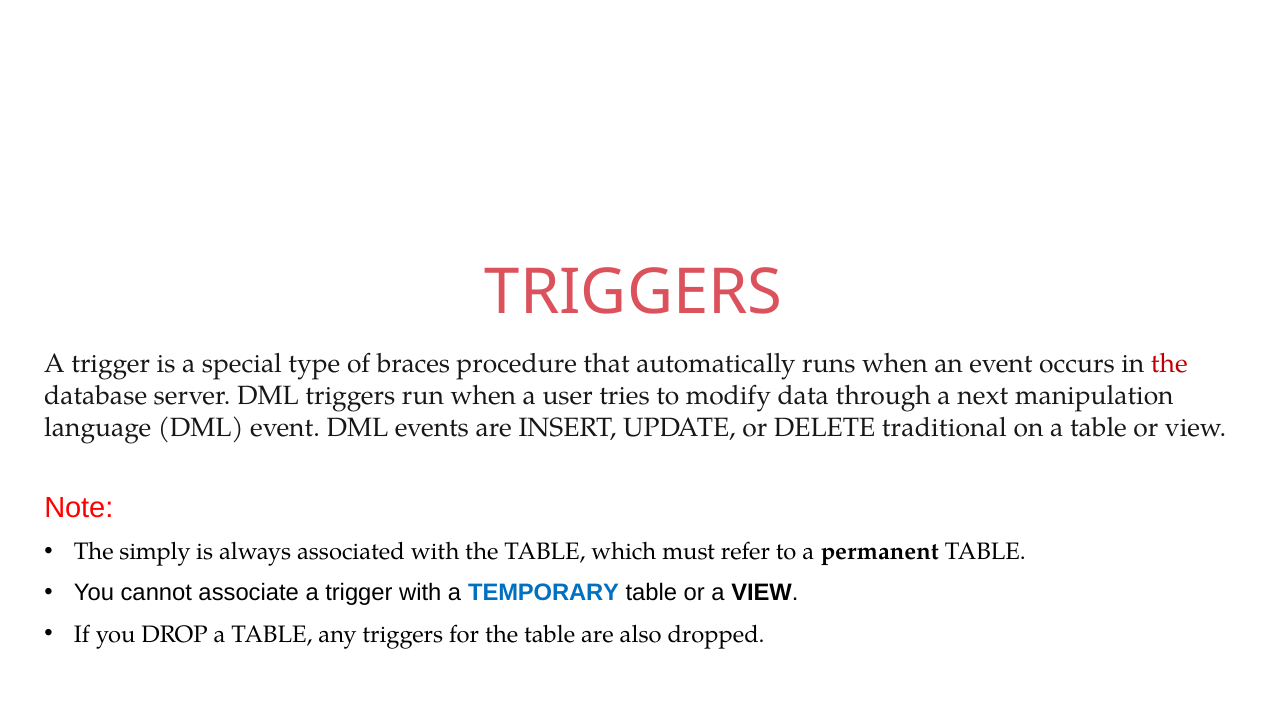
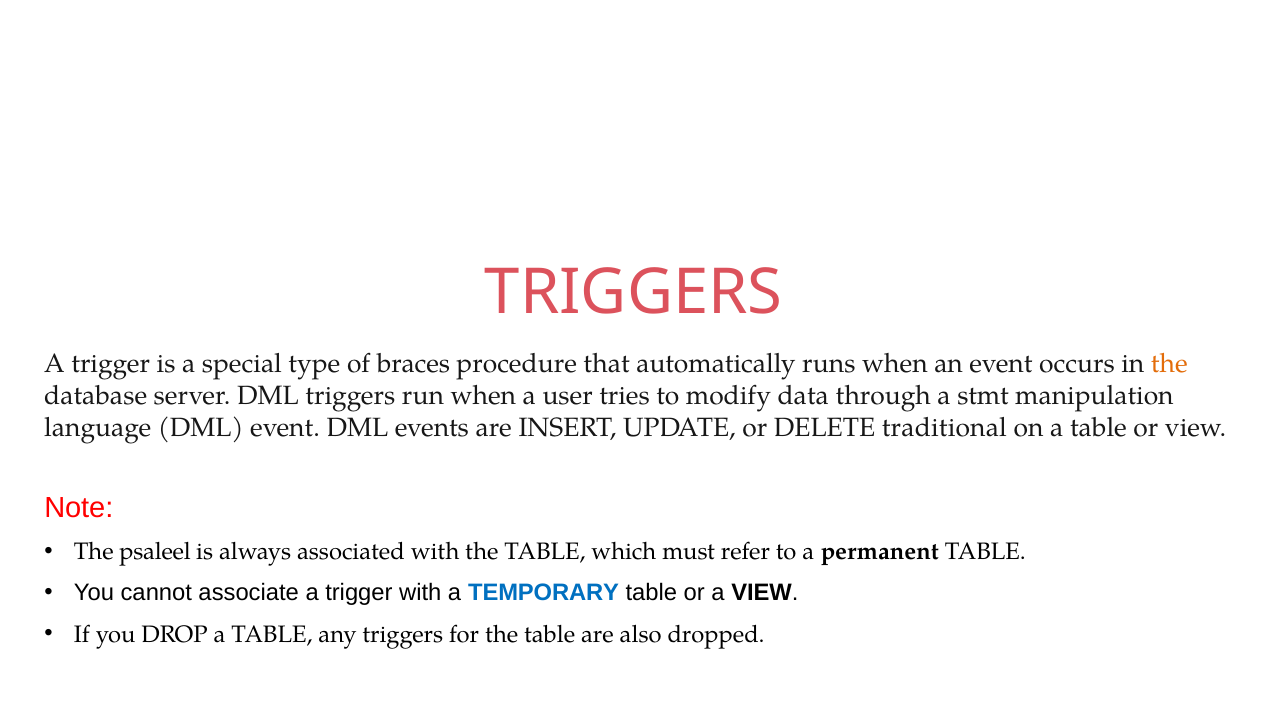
the at (1169, 364) colour: red -> orange
next: next -> stmt
simply: simply -> psaleel
